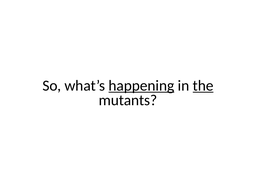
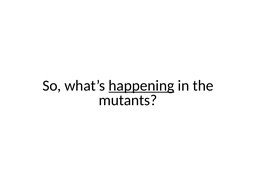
the underline: present -> none
